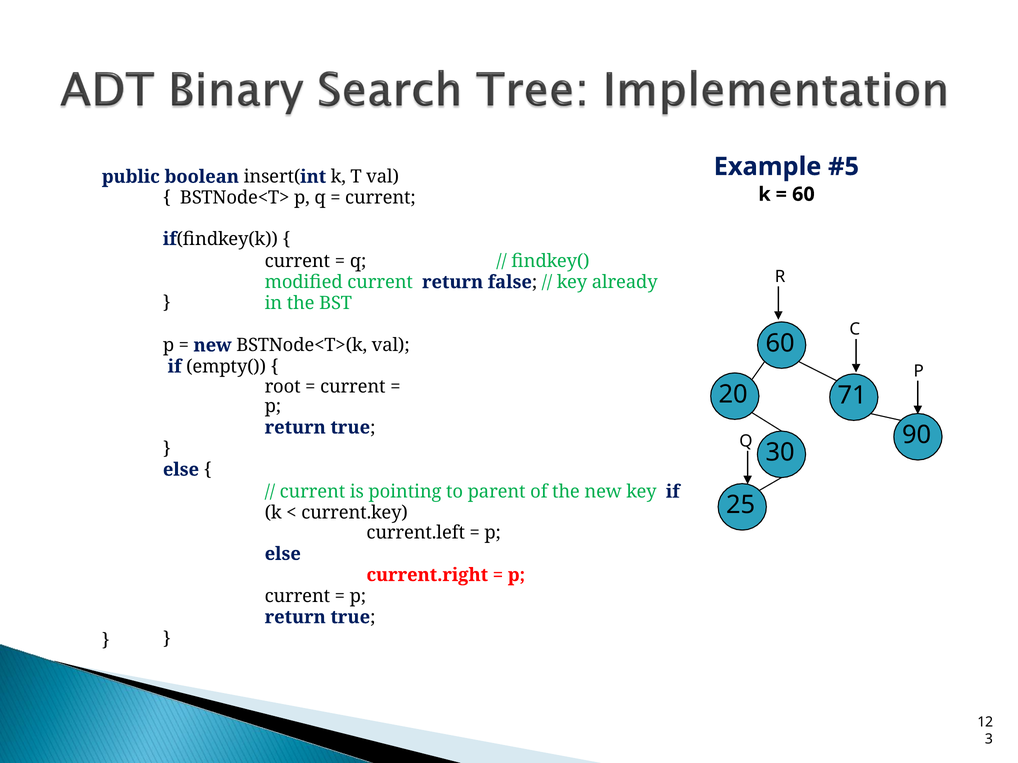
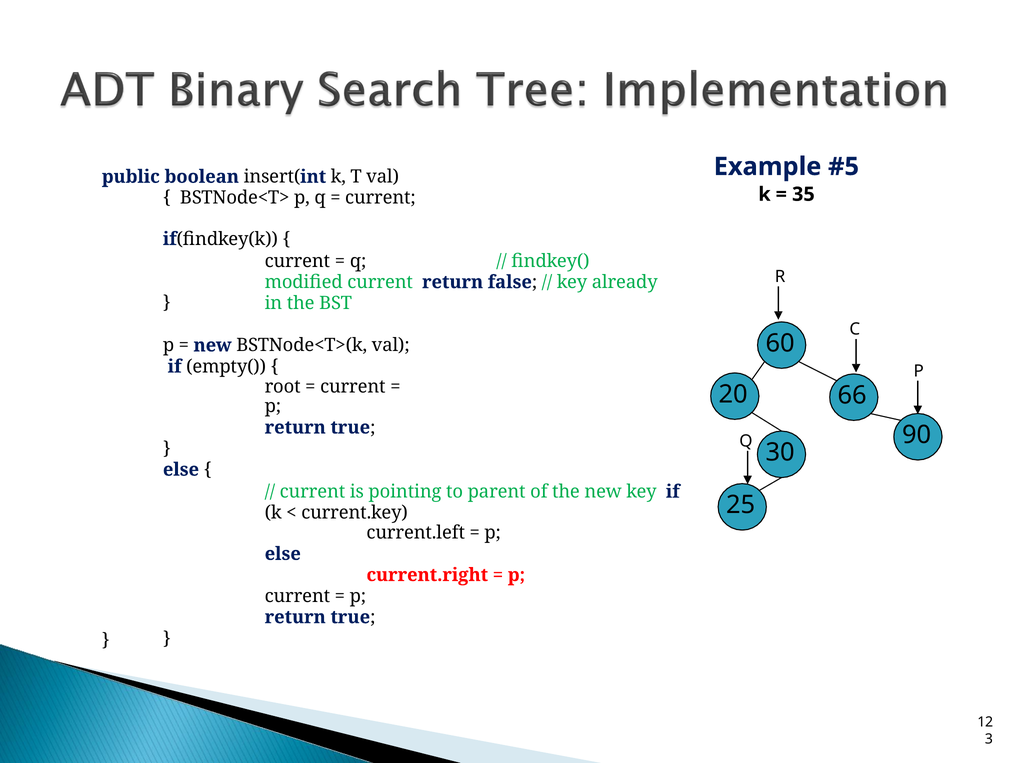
60 at (803, 194): 60 -> 35
71: 71 -> 66
